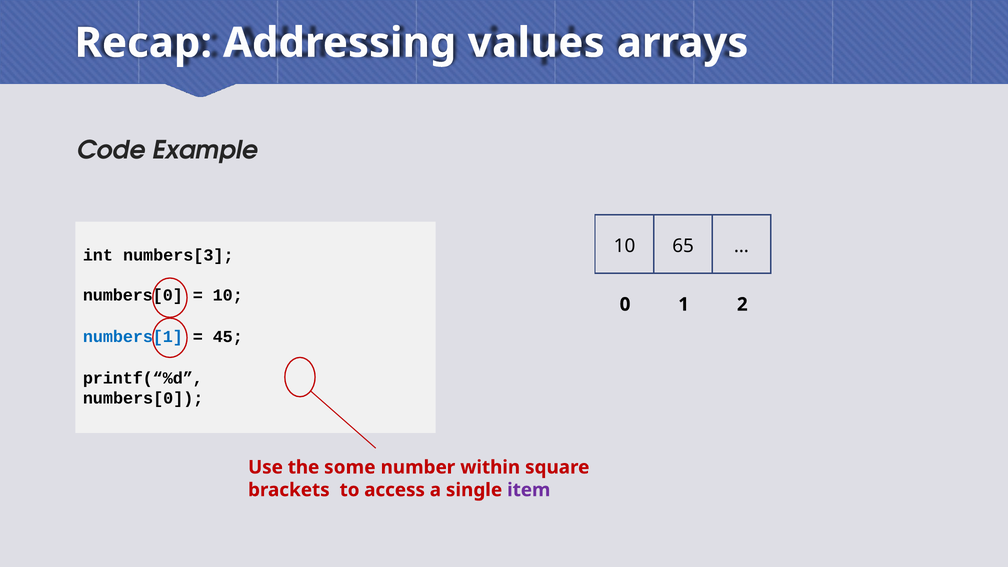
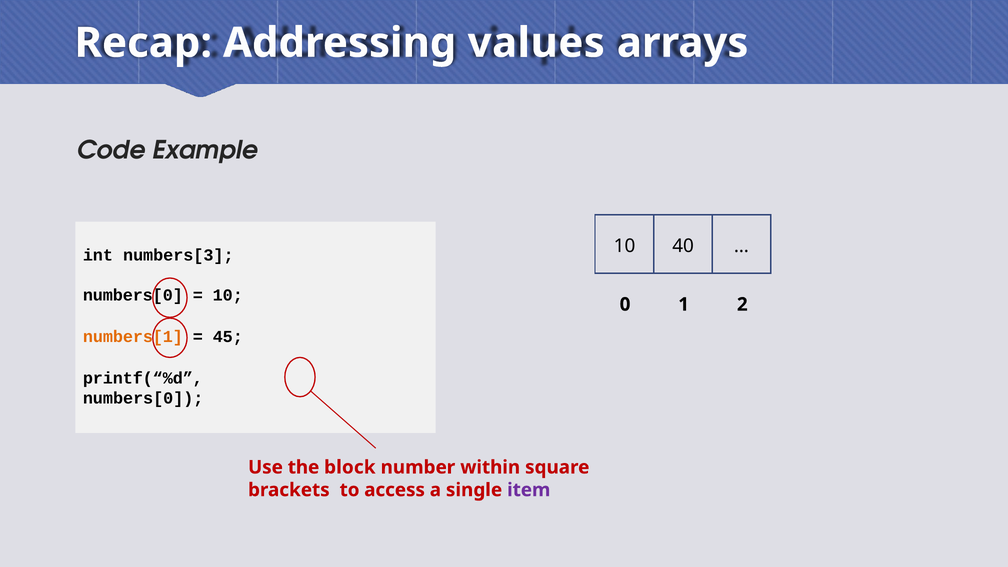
65: 65 -> 40
numbers[1 colour: blue -> orange
some: some -> block
